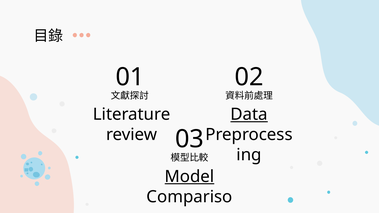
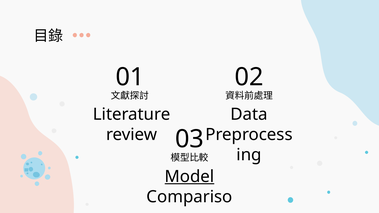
Data underline: present -> none
